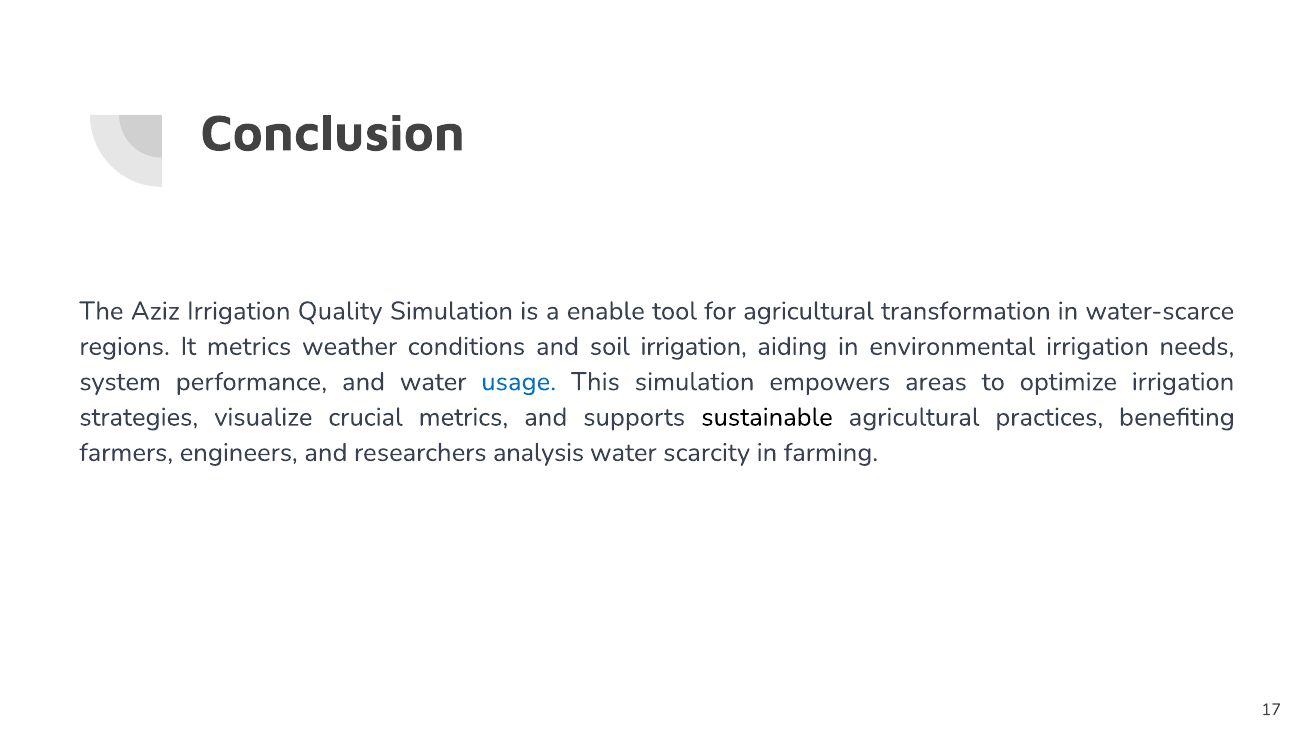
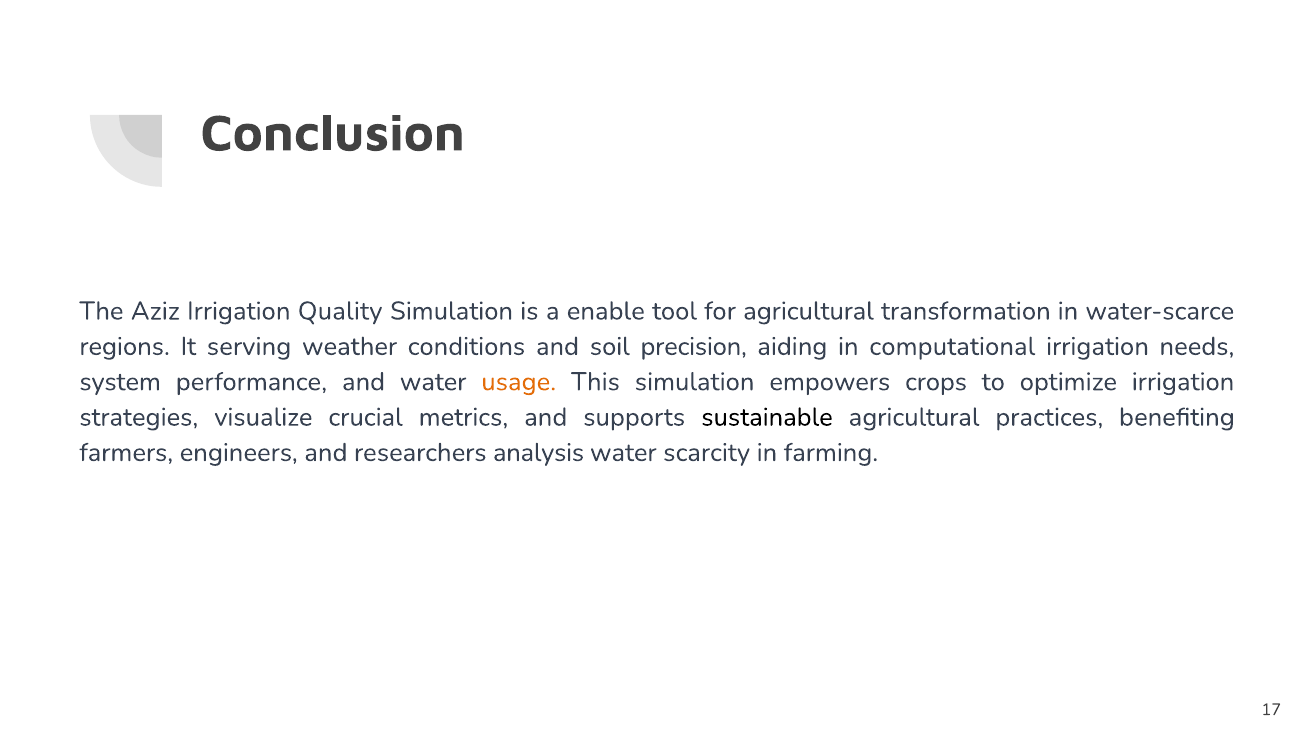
It metrics: metrics -> serving
soil irrigation: irrigation -> precision
environmental: environmental -> computational
usage colour: blue -> orange
areas: areas -> crops
